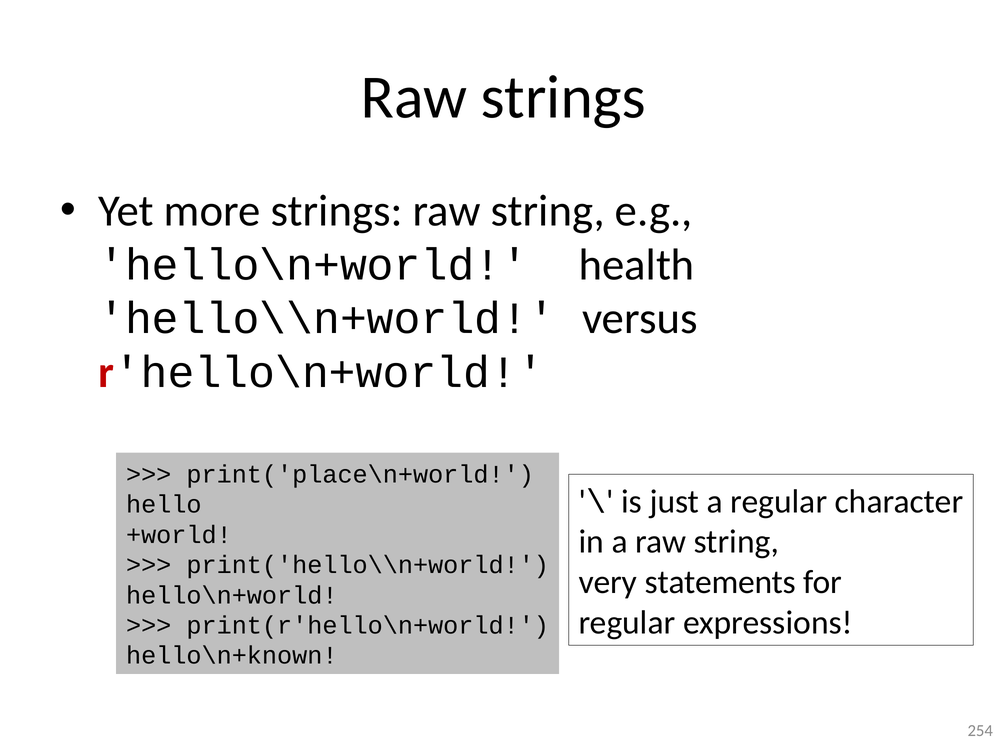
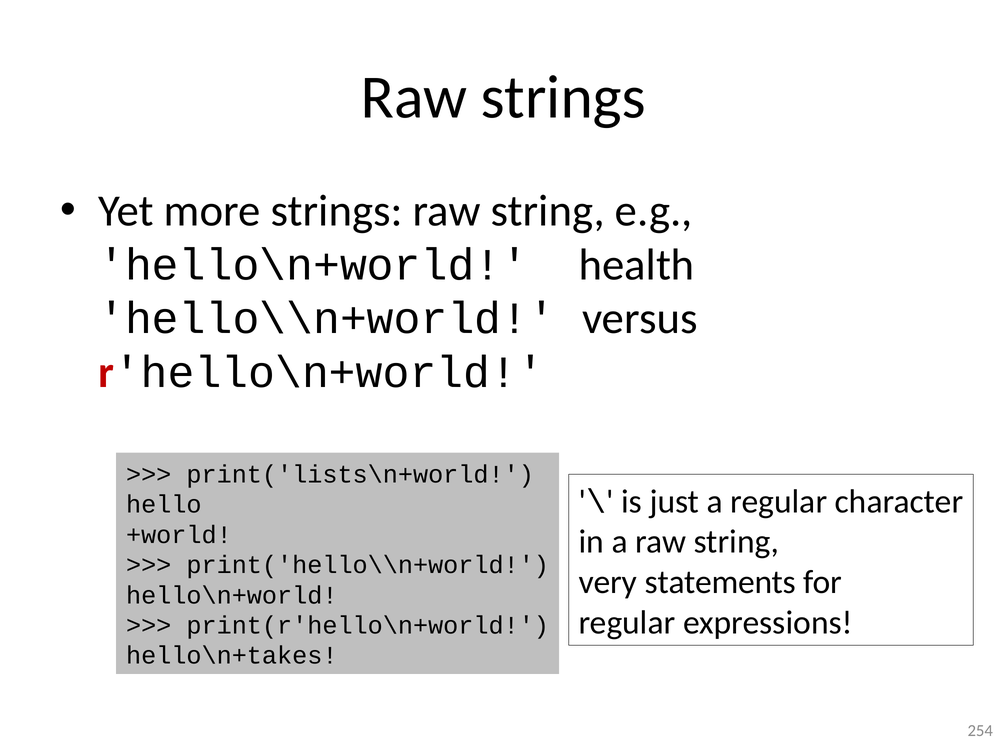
print('place\n+world: print('place\n+world -> print('lists\n+world
hello\n+known: hello\n+known -> hello\n+takes
